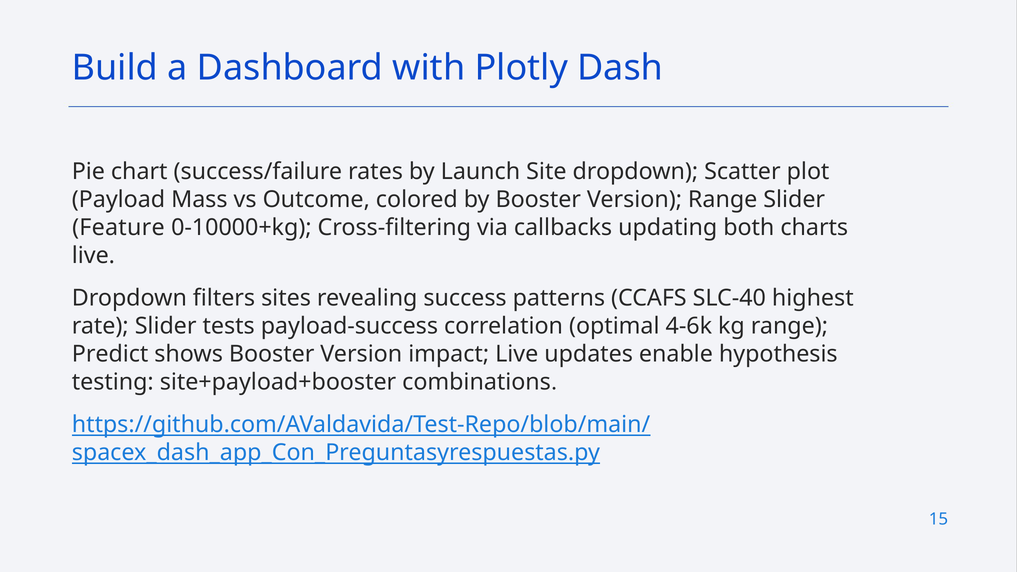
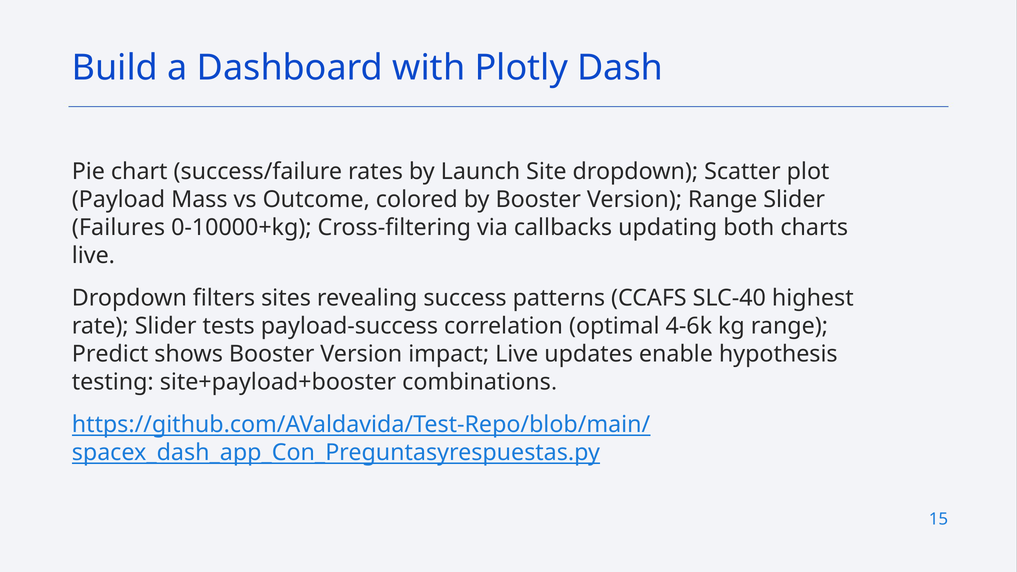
Feature: Feature -> Failures
